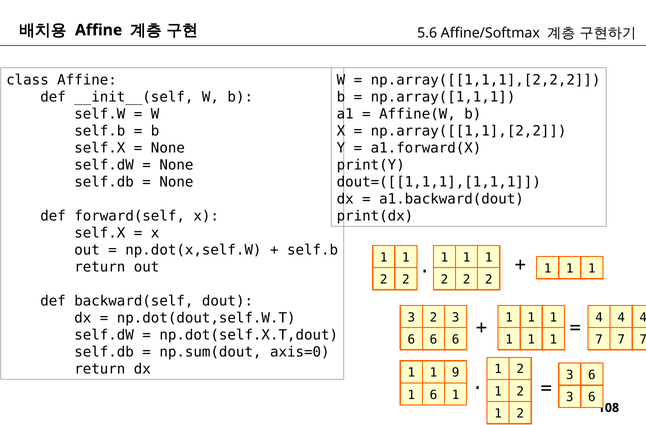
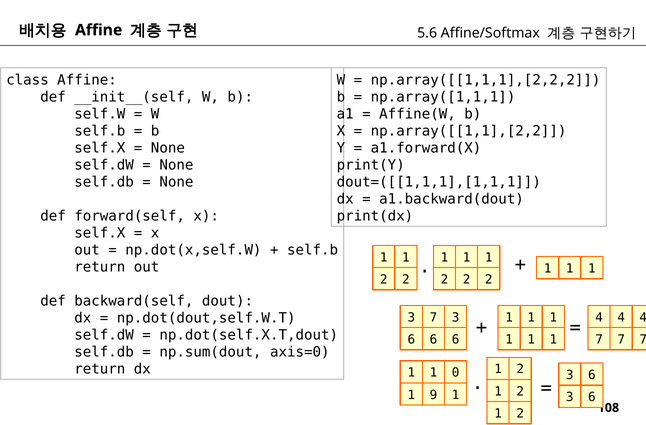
3 2: 2 -> 7
9: 9 -> 0
1 6: 6 -> 9
